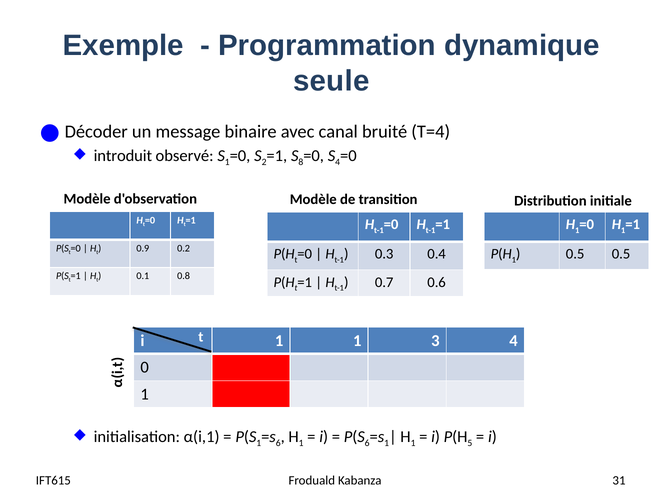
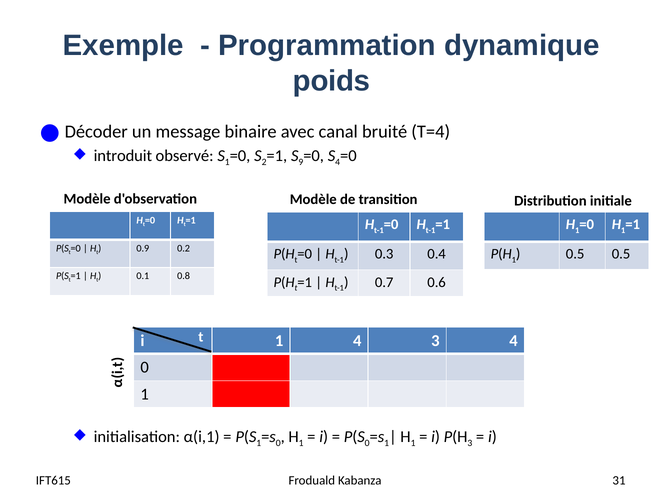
seule: seule -> poids
8: 8 -> 9
1 1: 1 -> 4
6 at (278, 443): 6 -> 0
6 at (367, 443): 6 -> 0
5 at (470, 443): 5 -> 3
